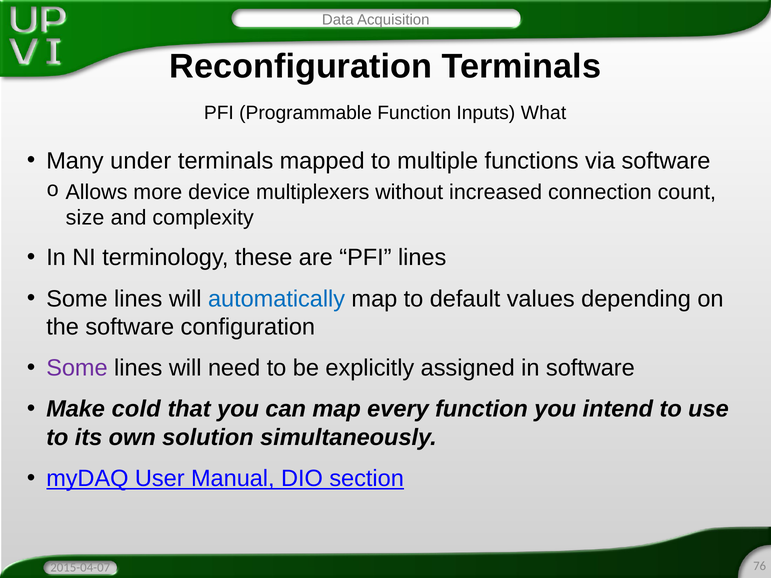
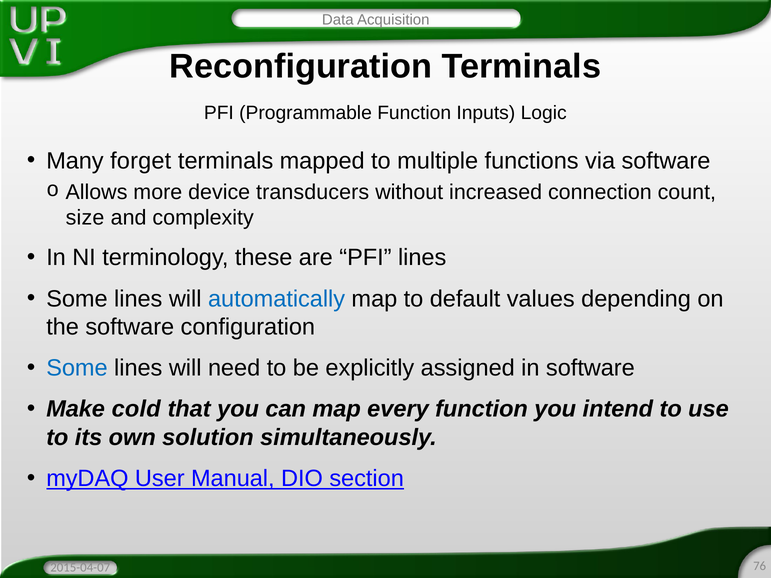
What: What -> Logic
under: under -> forget
multiplexers: multiplexers -> transducers
Some at (77, 368) colour: purple -> blue
